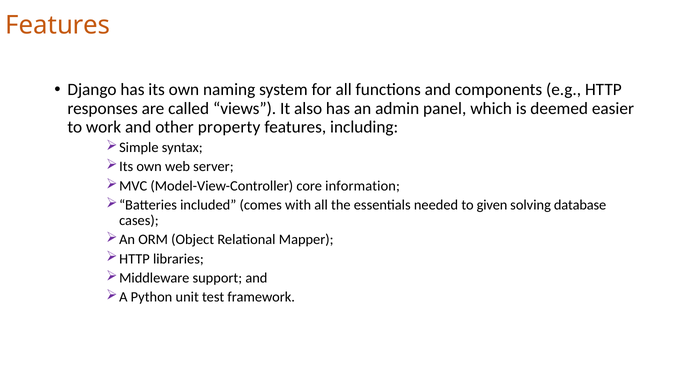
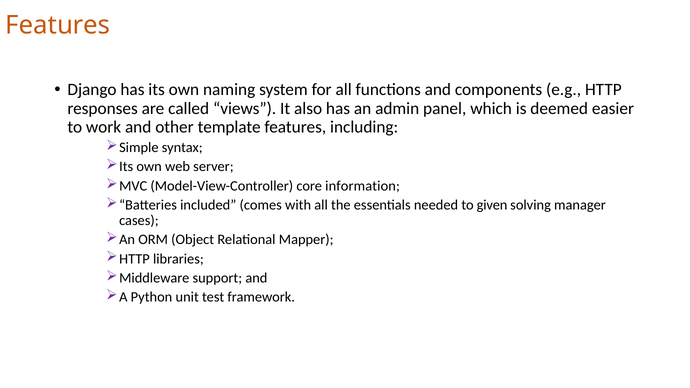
property: property -> template
database: database -> manager
